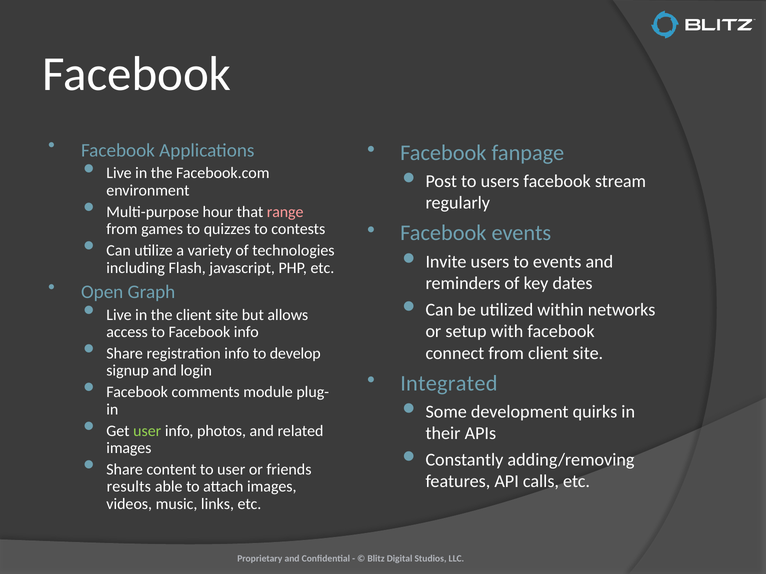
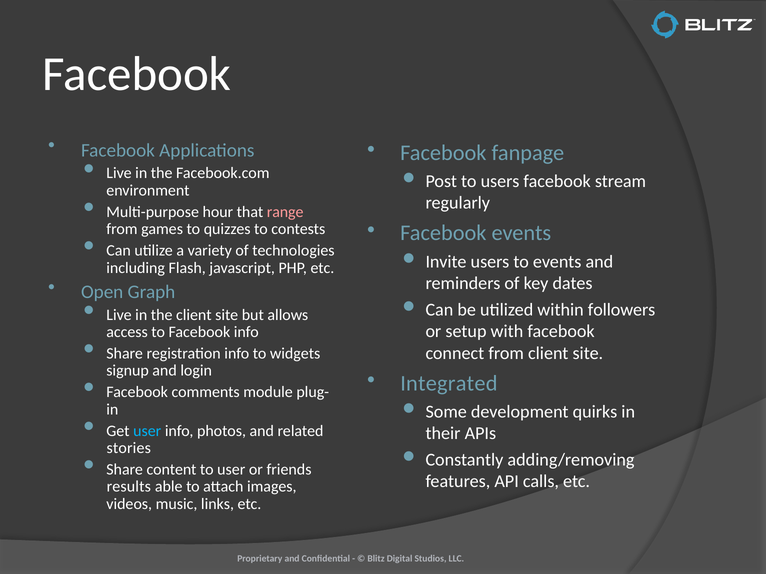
networks: networks -> followers
develop: develop -> widgets
user at (147, 431) colour: light green -> light blue
images at (129, 448): images -> stories
